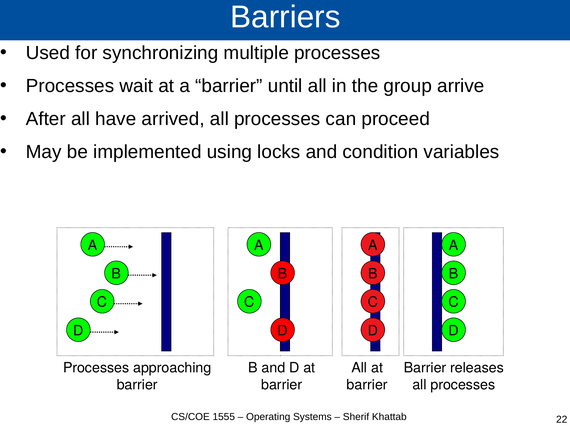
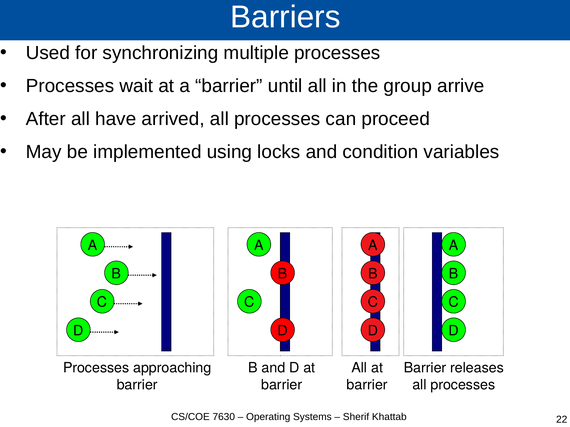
1555: 1555 -> 7630
